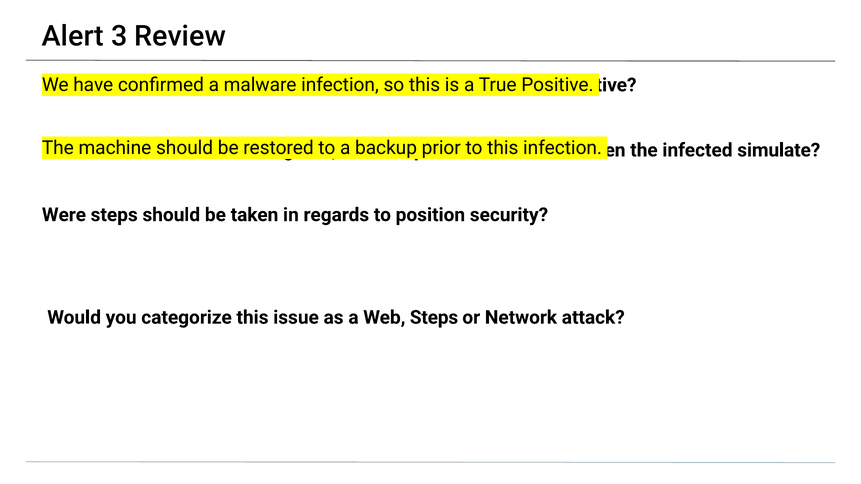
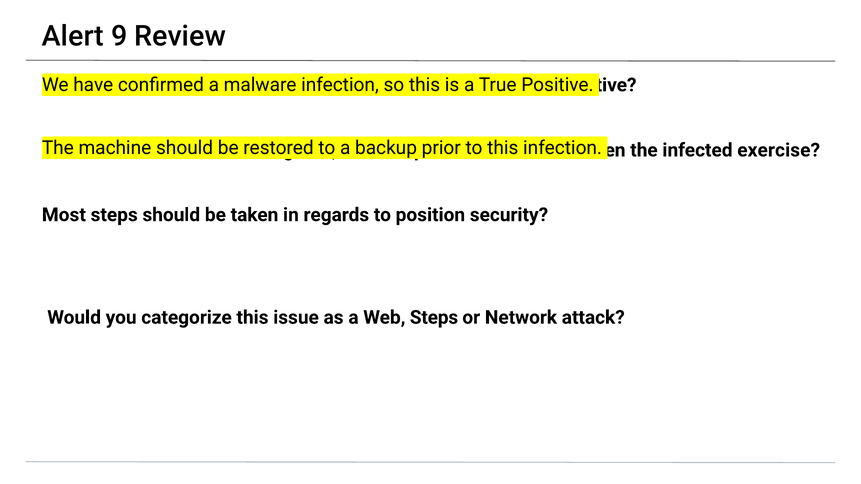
3: 3 -> 9
simulate: simulate -> exercise
Were: Were -> Most
